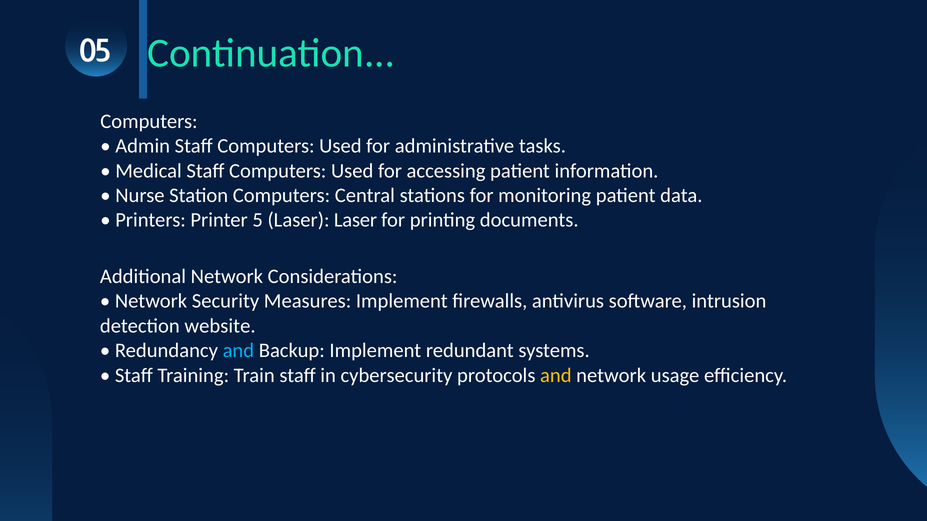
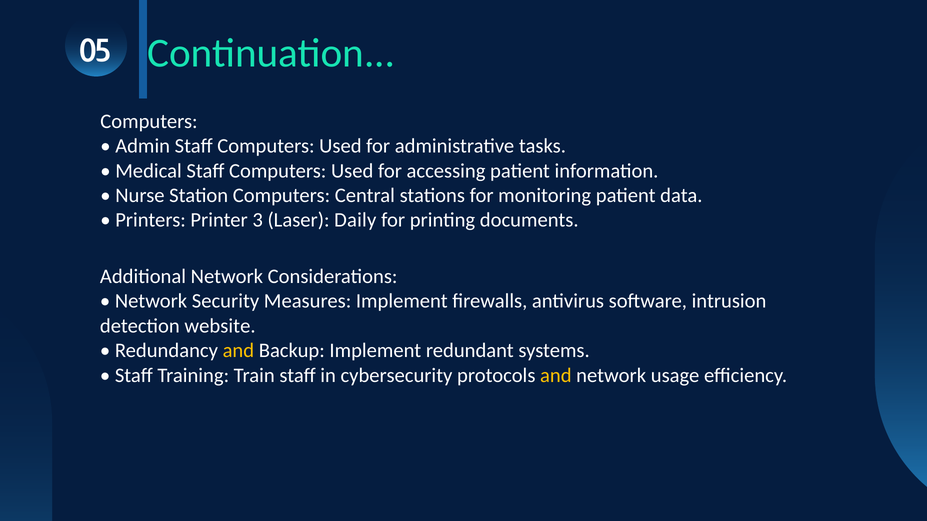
5: 5 -> 3
Laser Laser: Laser -> Daily
and at (238, 351) colour: light blue -> yellow
